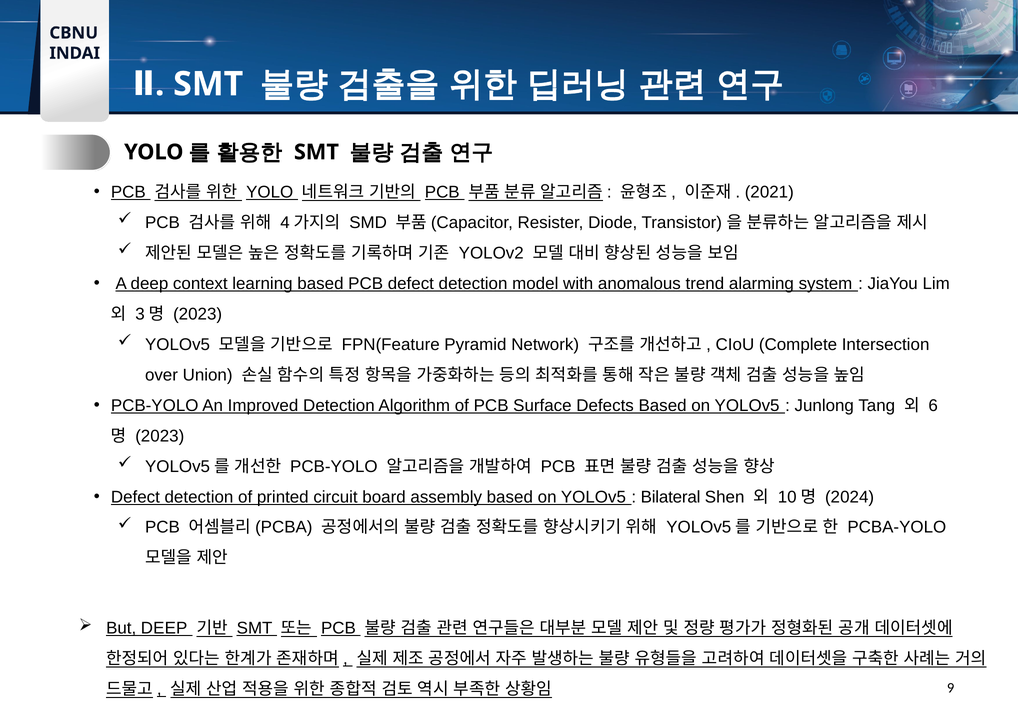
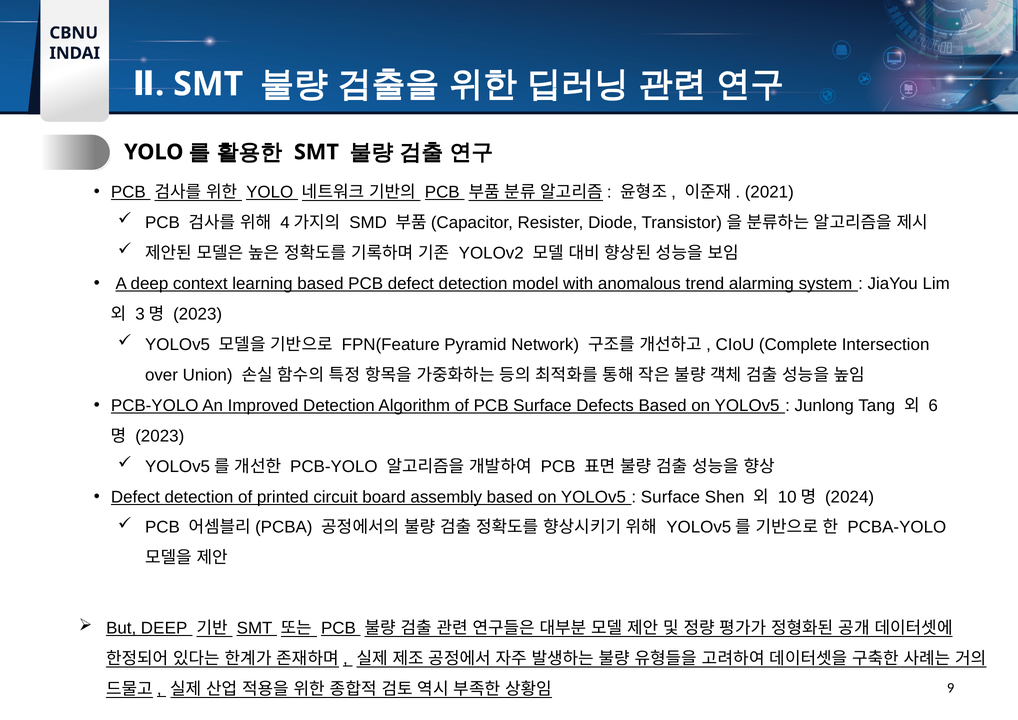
Bilateral at (671, 497): Bilateral -> Surface
